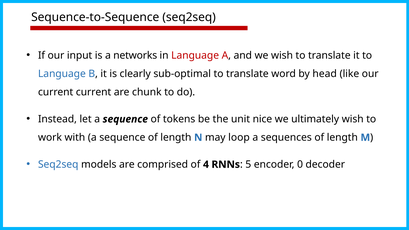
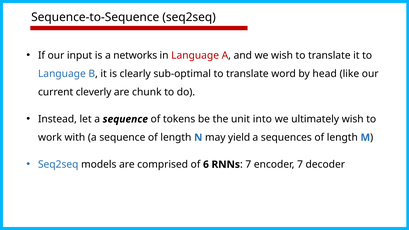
current current: current -> cleverly
nice: nice -> into
loop: loop -> yield
4: 4 -> 6
5 at (248, 165): 5 -> 7
encoder 0: 0 -> 7
